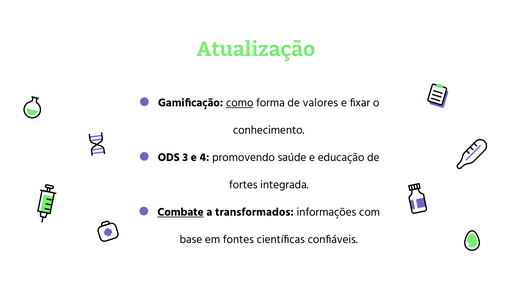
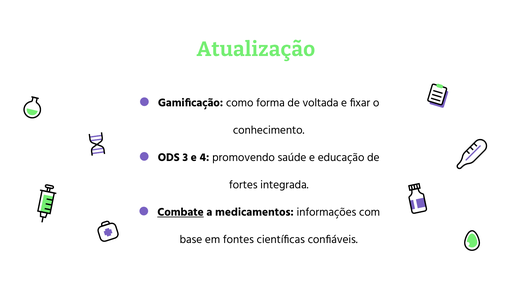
como underline: present -> none
valores: valores -> voltada
transformados: transformados -> medicamentos
